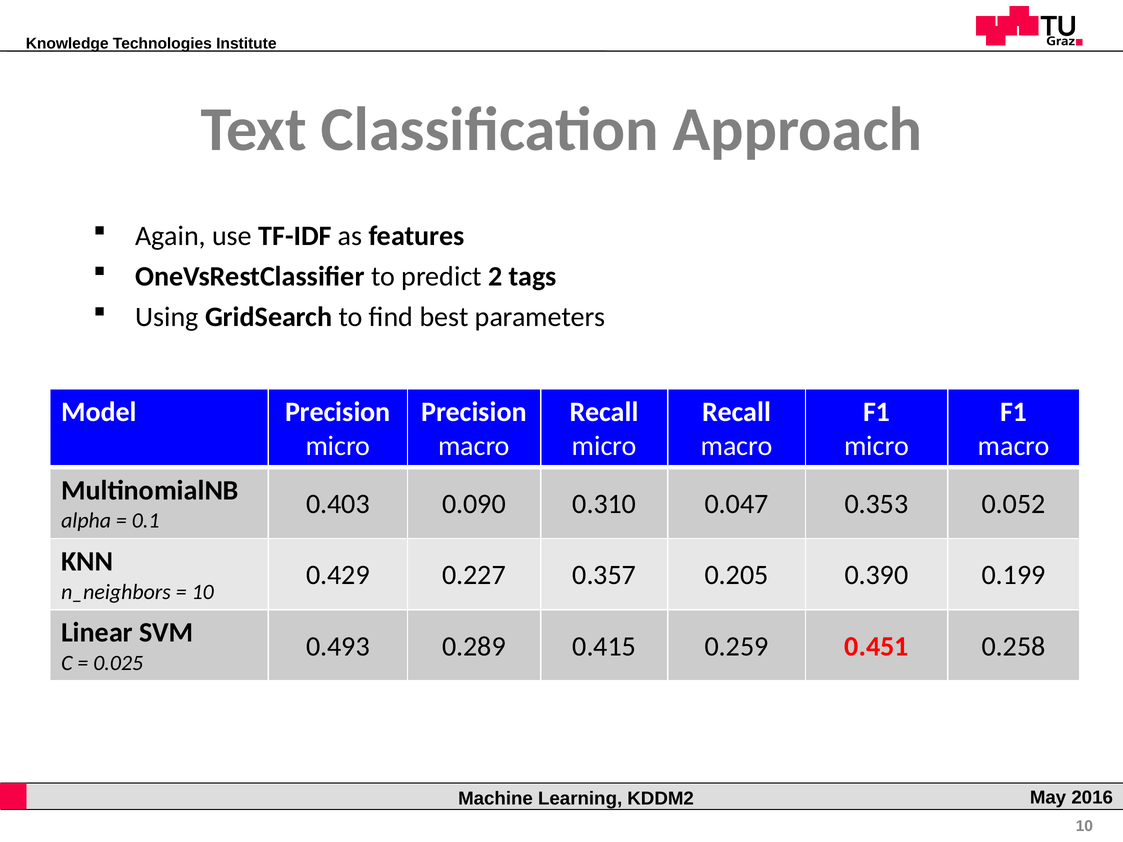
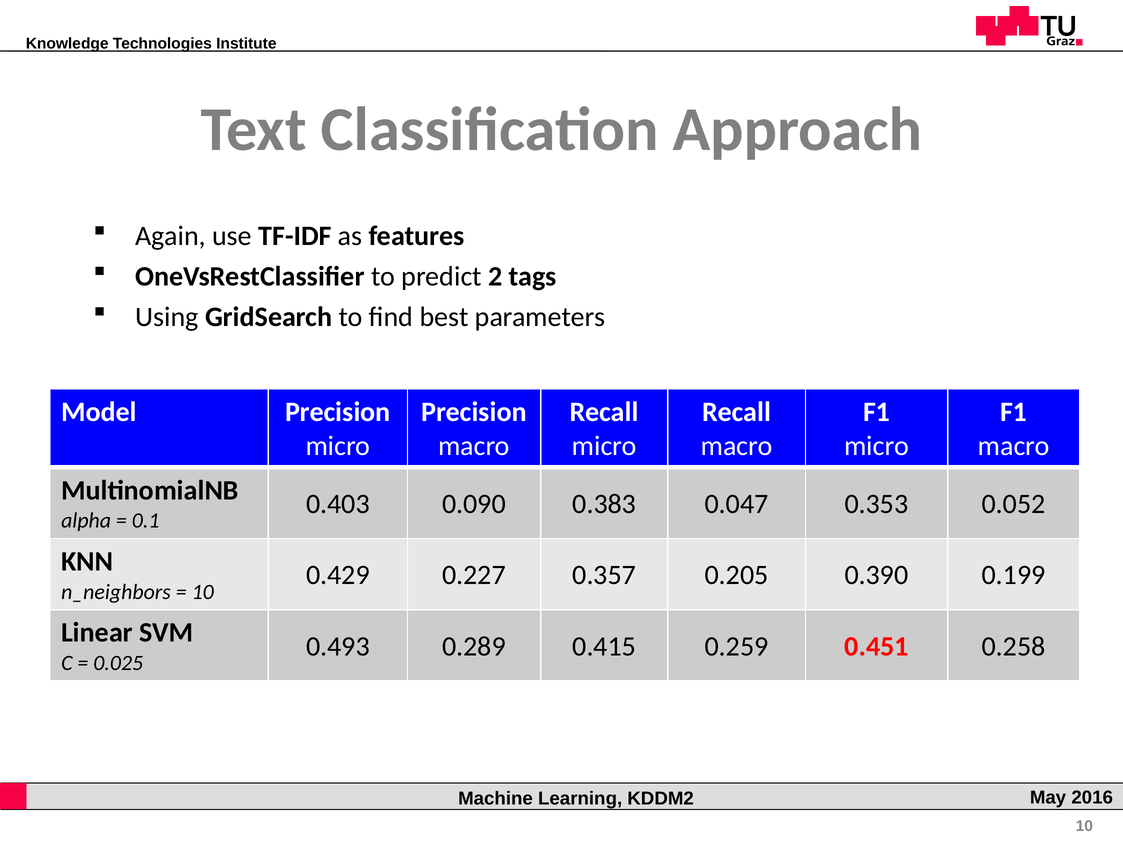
0.310: 0.310 -> 0.383
